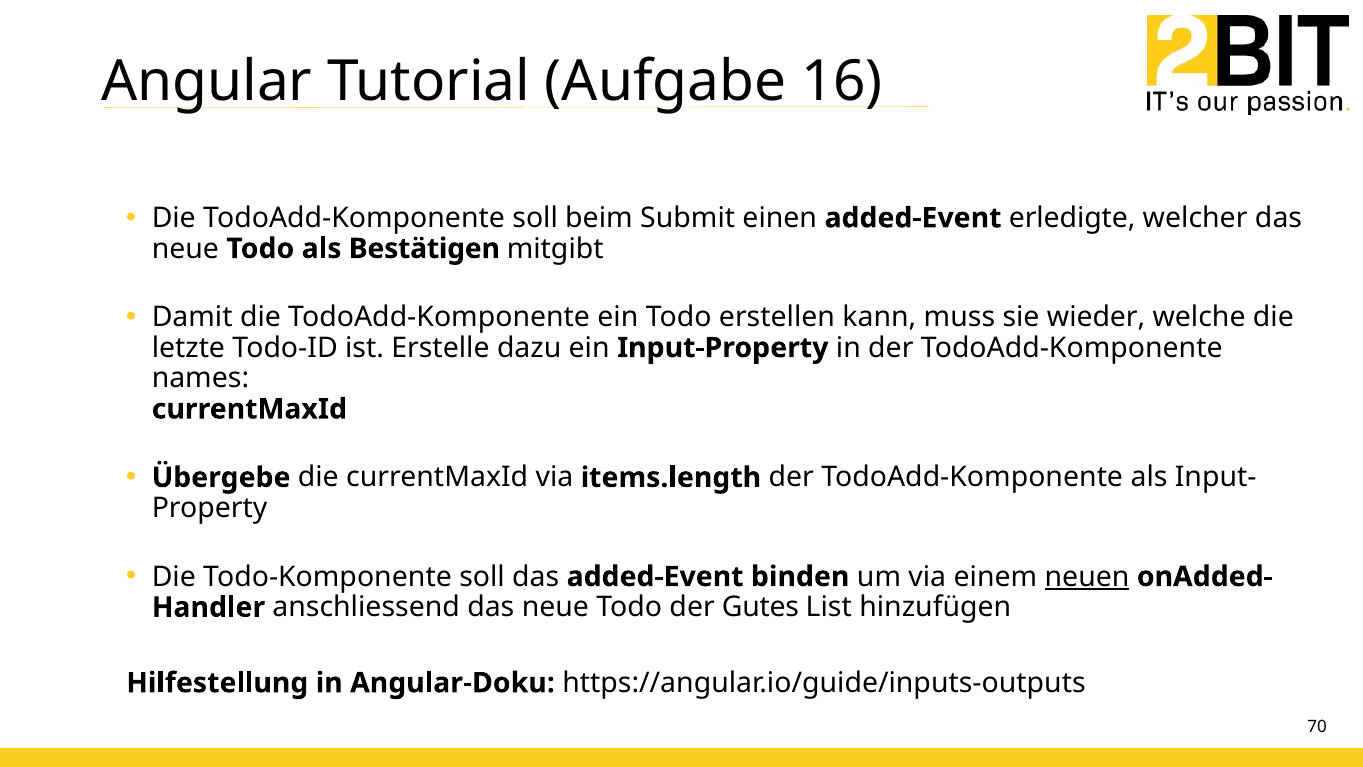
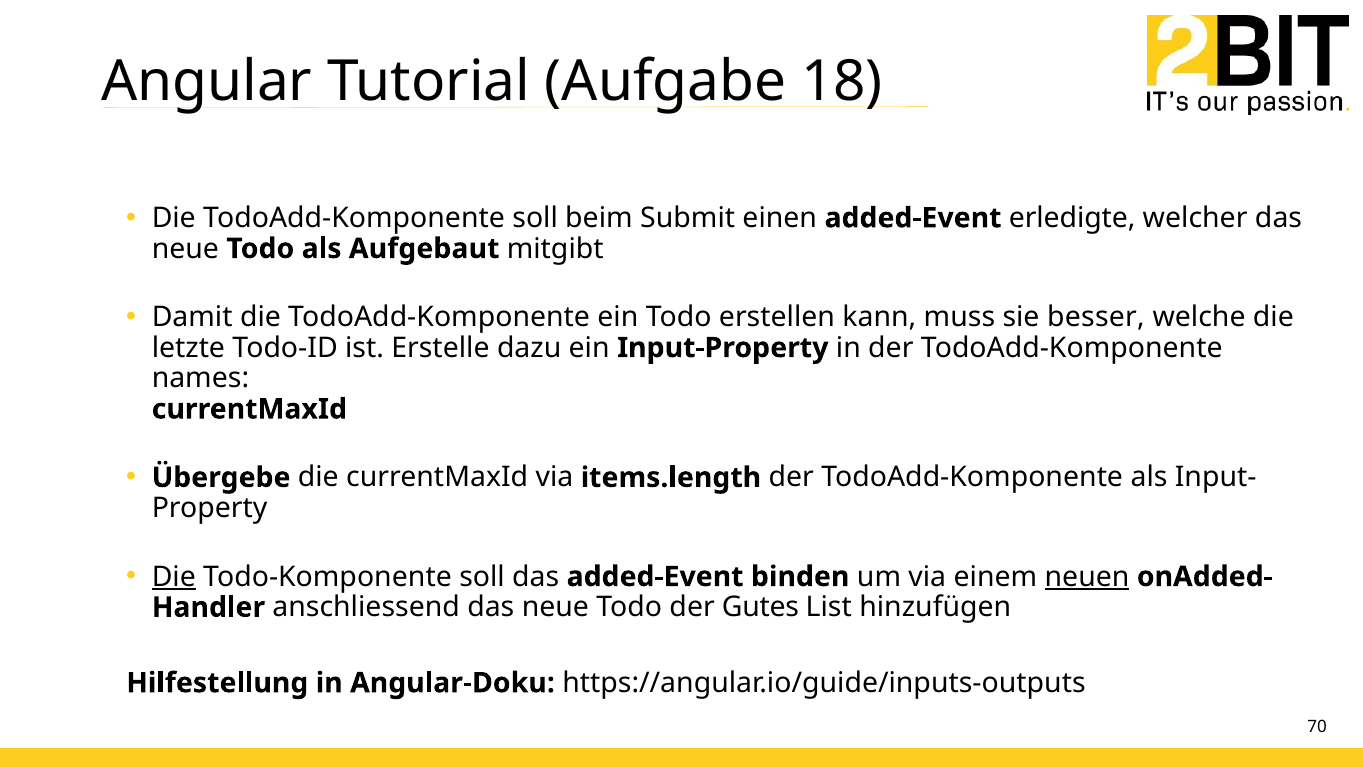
16: 16 -> 18
Bestätigen: Bestätigen -> Aufgebaut
wieder: wieder -> besser
Die at (174, 576) underline: none -> present
